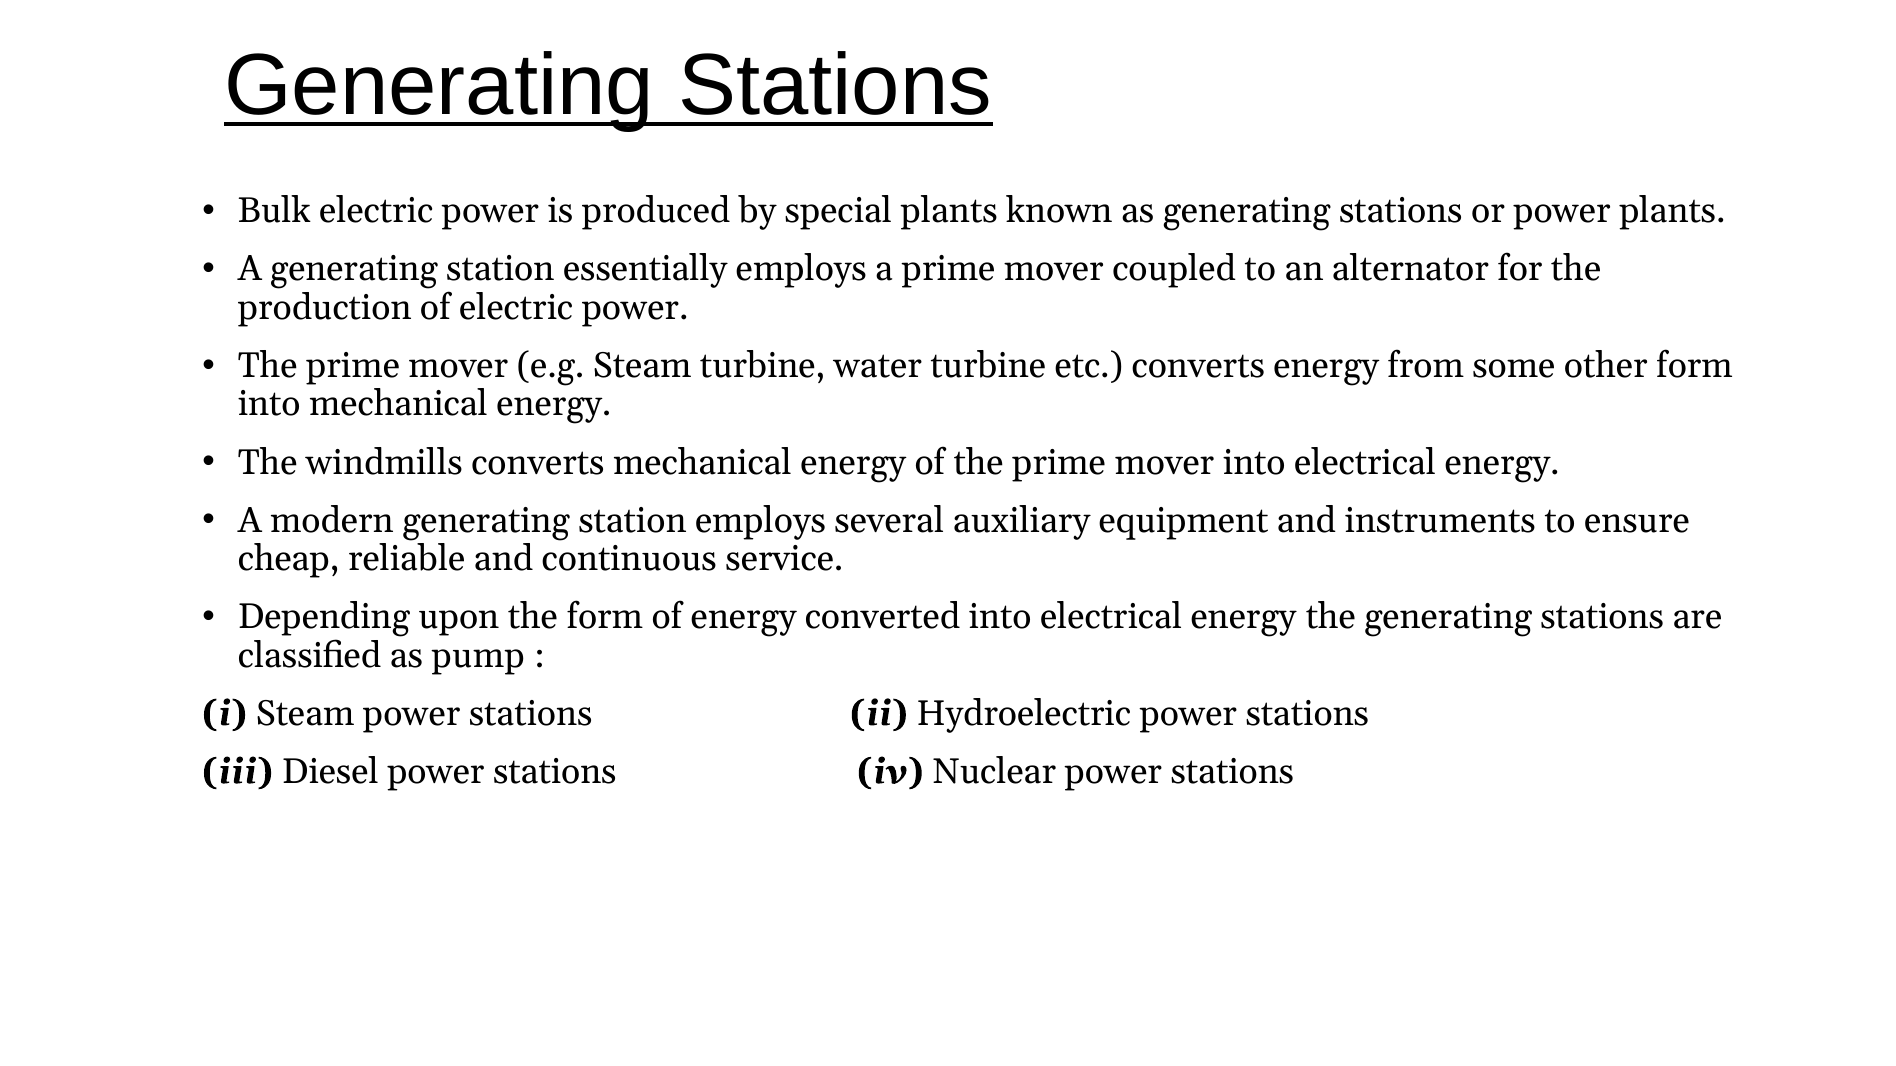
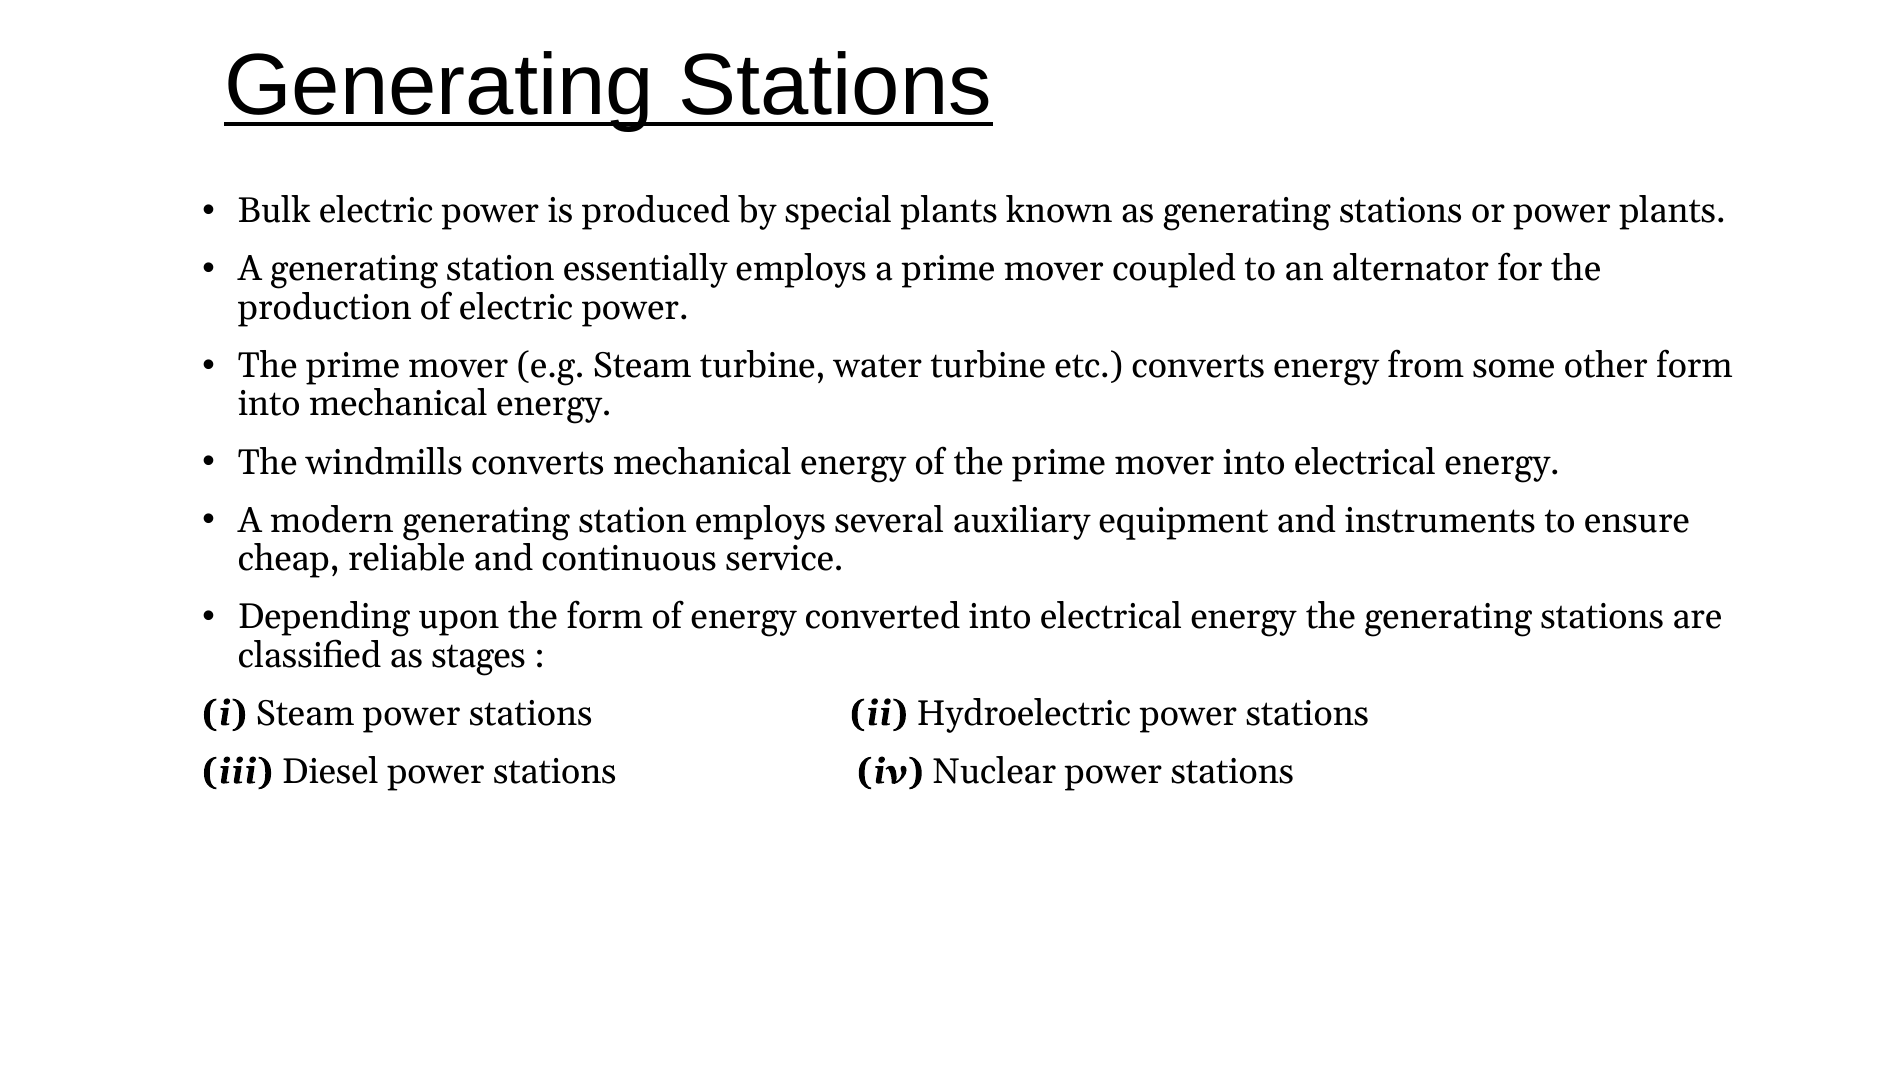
pump: pump -> stages
